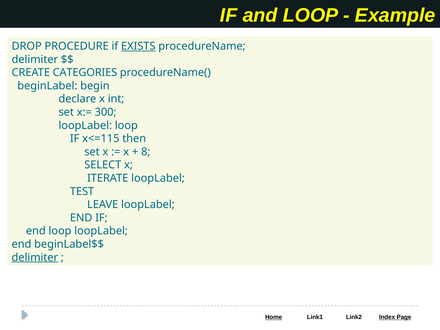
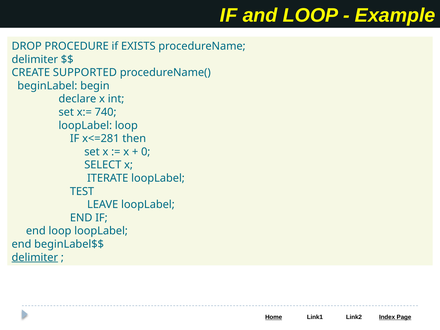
EXISTS underline: present -> none
CATEGORIES: CATEGORIES -> SUPPORTED
300: 300 -> 740
x<=115: x<=115 -> x<=281
8: 8 -> 0
